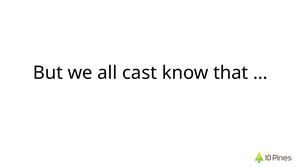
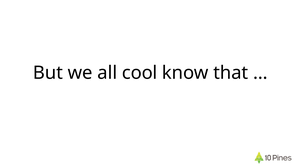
cast: cast -> cool
